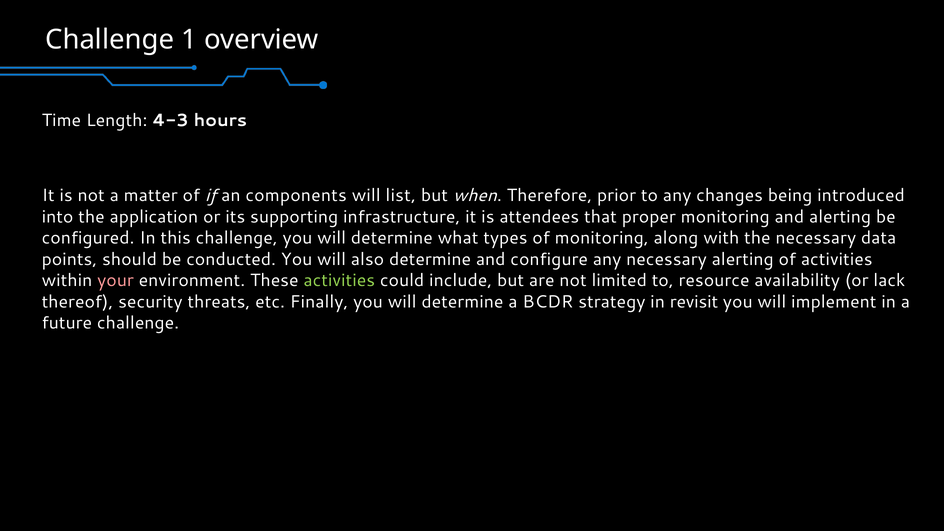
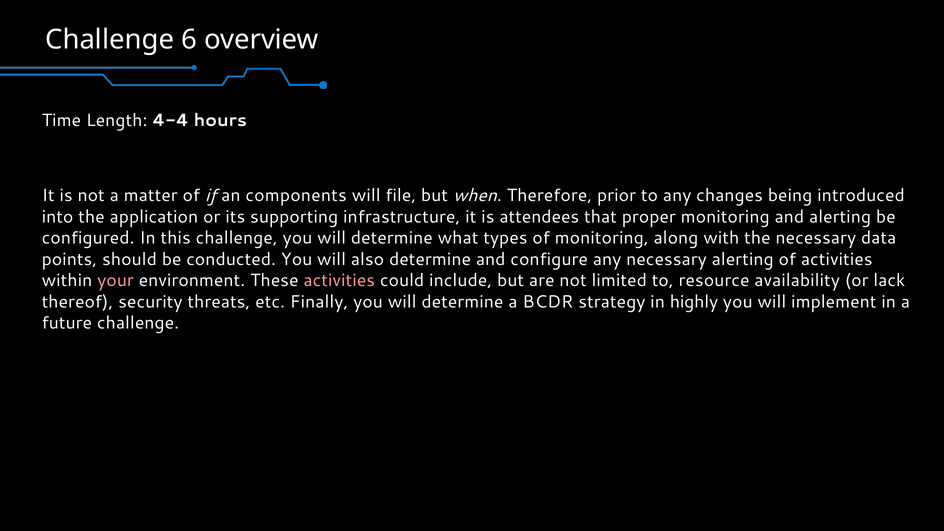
1: 1 -> 6
4-3: 4-3 -> 4-4
list: list -> file
activities at (339, 280) colour: light green -> pink
revisit: revisit -> highly
